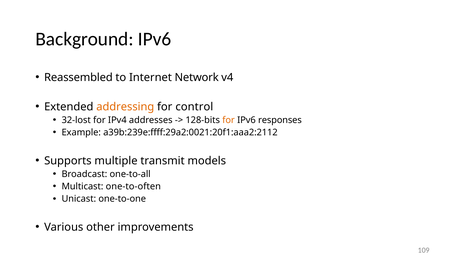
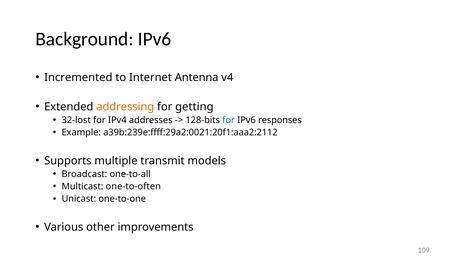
Reassembled: Reassembled -> Incremented
Network: Network -> Antenna
control: control -> getting
for at (229, 120) colour: orange -> blue
